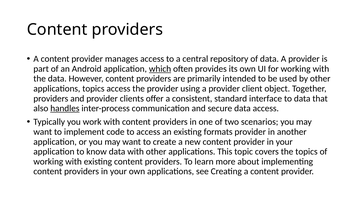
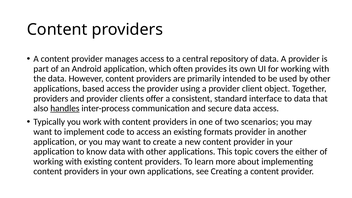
which underline: present -> none
applications topics: topics -> based
the topics: topics -> either
